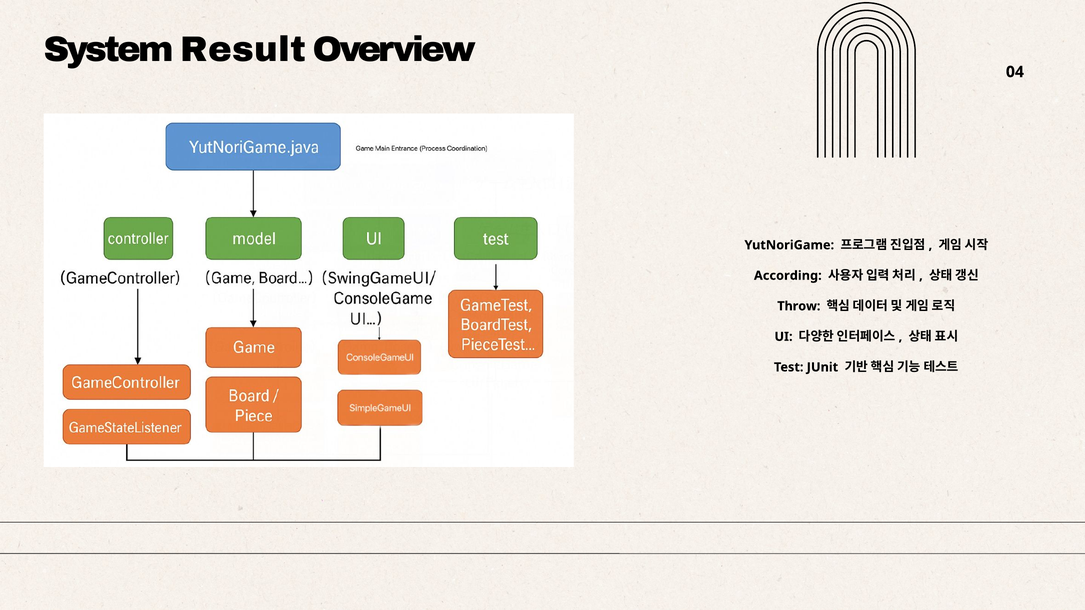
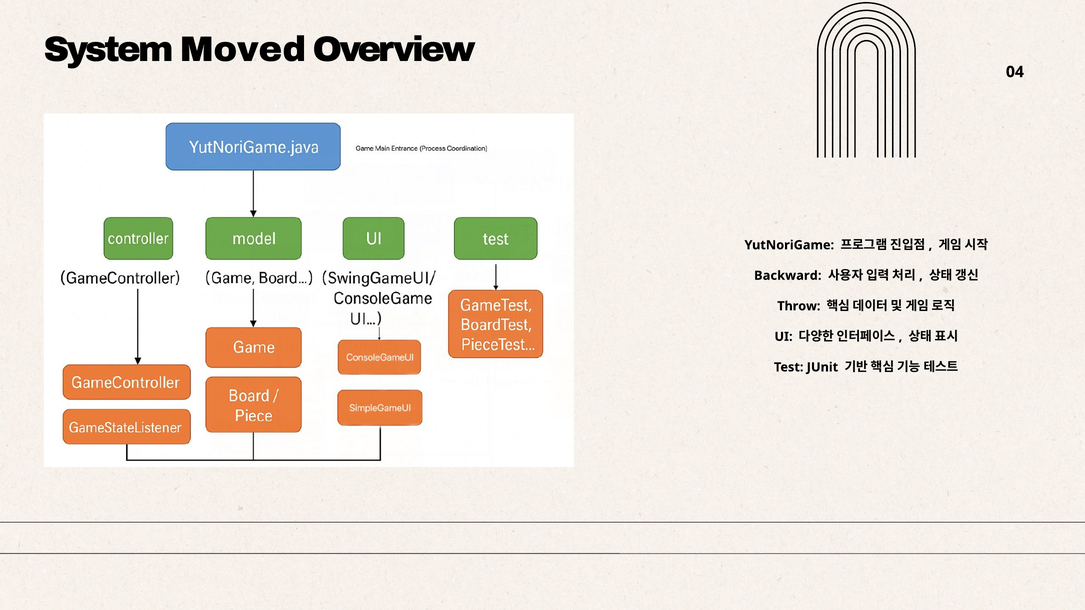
Result: Result -> Moved
According: According -> Backward
